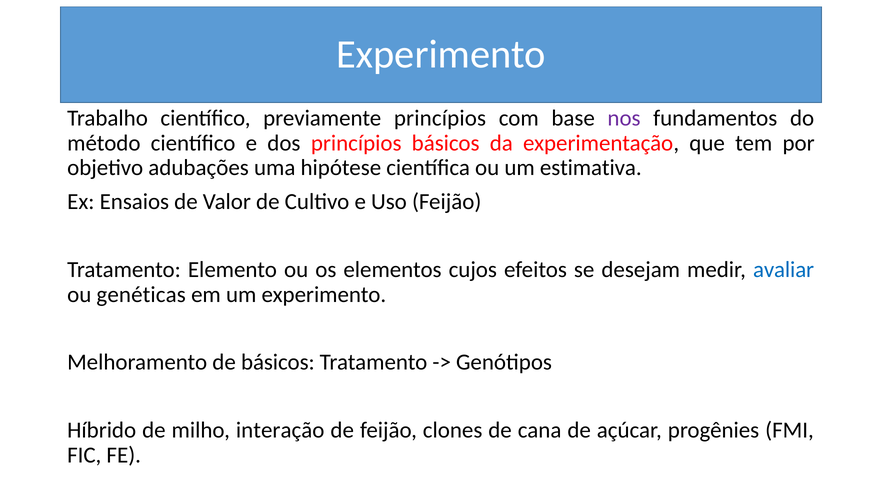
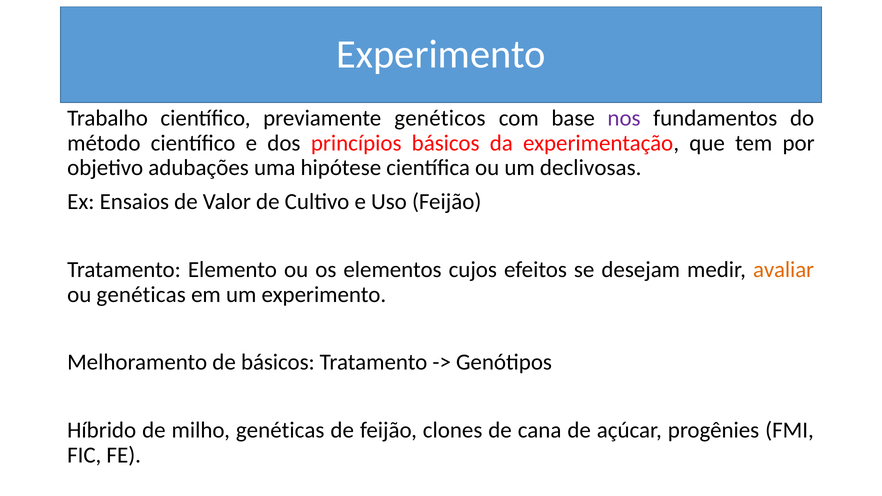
previamente princípios: princípios -> genéticos
estimativa: estimativa -> declivosas
avaliar colour: blue -> orange
milho interação: interação -> genéticas
